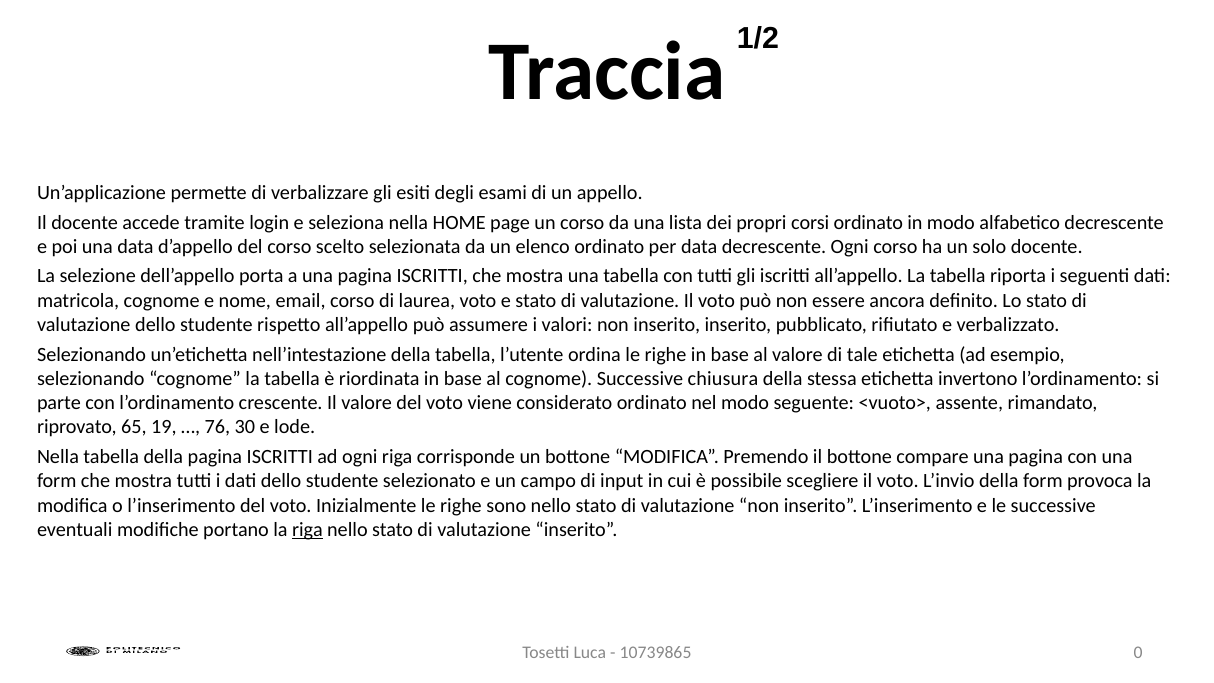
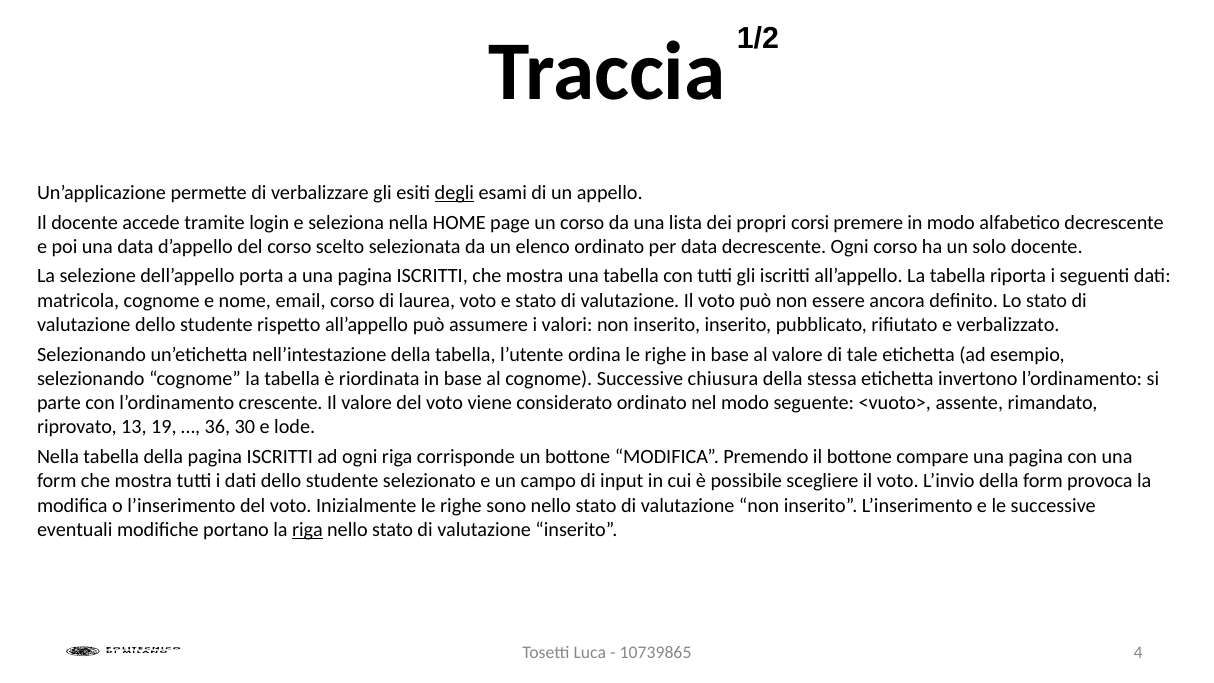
degli underline: none -> present
corsi ordinato: ordinato -> premere
65: 65 -> 13
76: 76 -> 36
0: 0 -> 4
